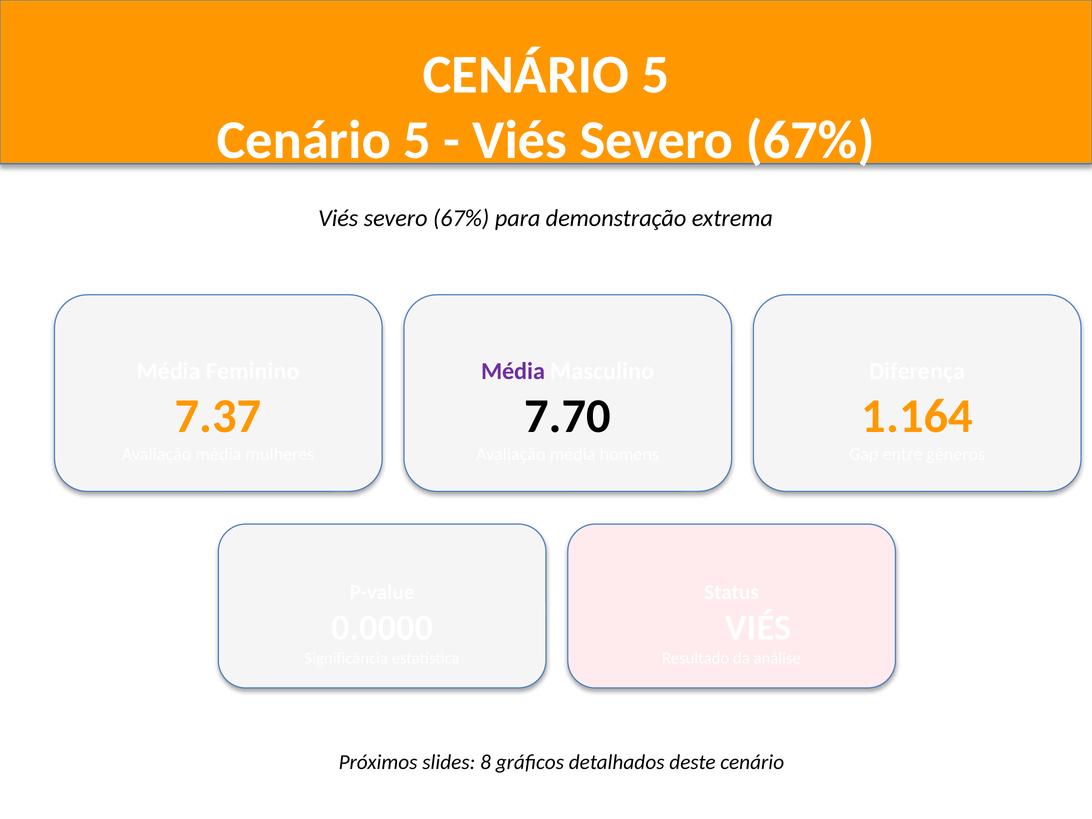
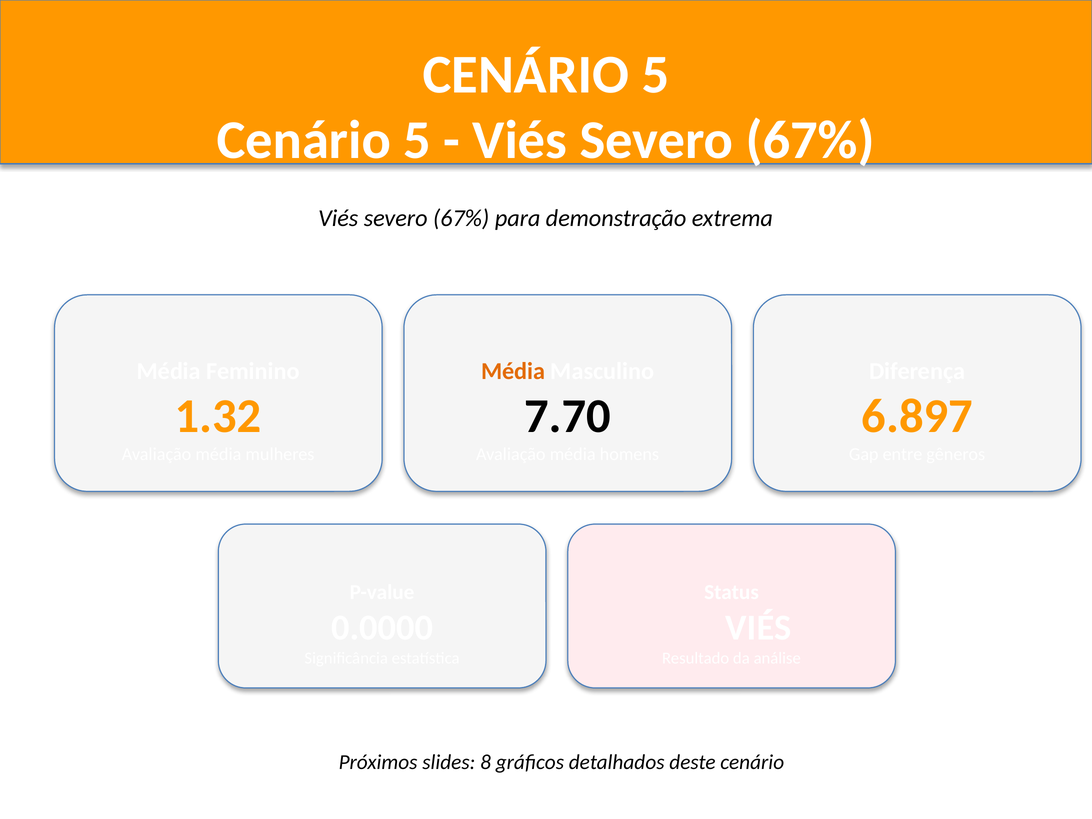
Média at (513, 371) colour: purple -> orange
7.37: 7.37 -> 1.32
1.164: 1.164 -> 6.897
